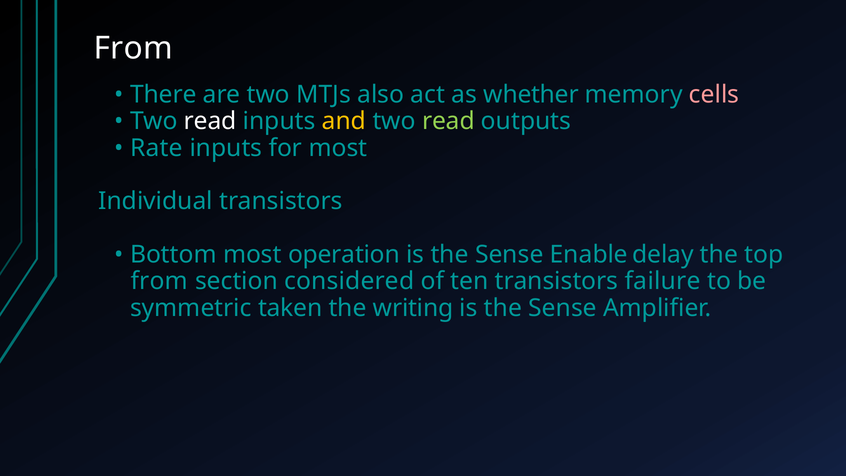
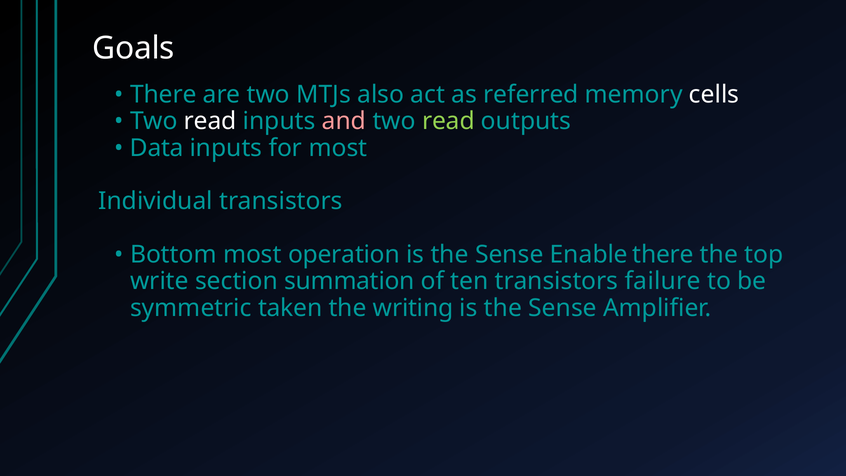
From at (133, 48): From -> Goals
whether: whether -> referred
cells colour: pink -> white
and colour: yellow -> pink
Rate: Rate -> Data
Enable delay: delay -> there
from at (159, 281): from -> write
considered: considered -> summation
